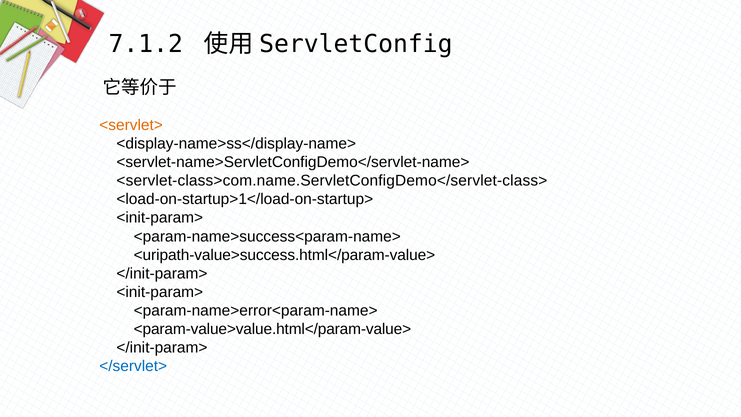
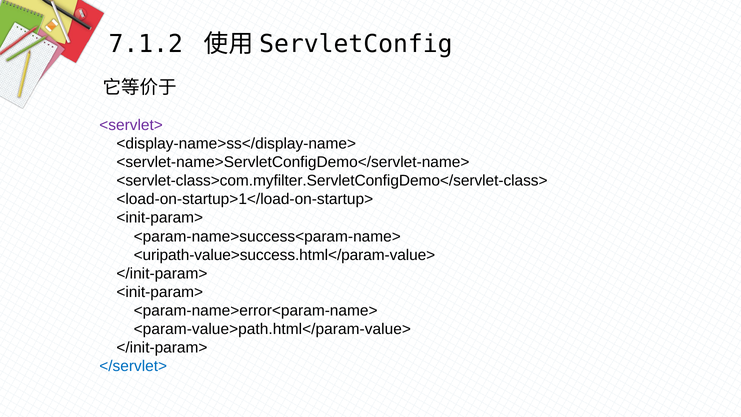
<servlet> colour: orange -> purple
<servlet-class>com.name.ServletConfigDemo</servlet-class>: <servlet-class>com.name.ServletConfigDemo</servlet-class> -> <servlet-class>com.myfilter.ServletConfigDemo</servlet-class>
<param-value>value.html</param-value>: <param-value>value.html</param-value> -> <param-value>path.html</param-value>
